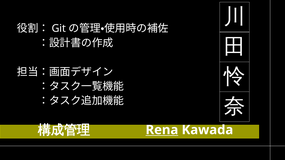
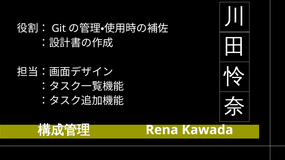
Rena underline: present -> none
